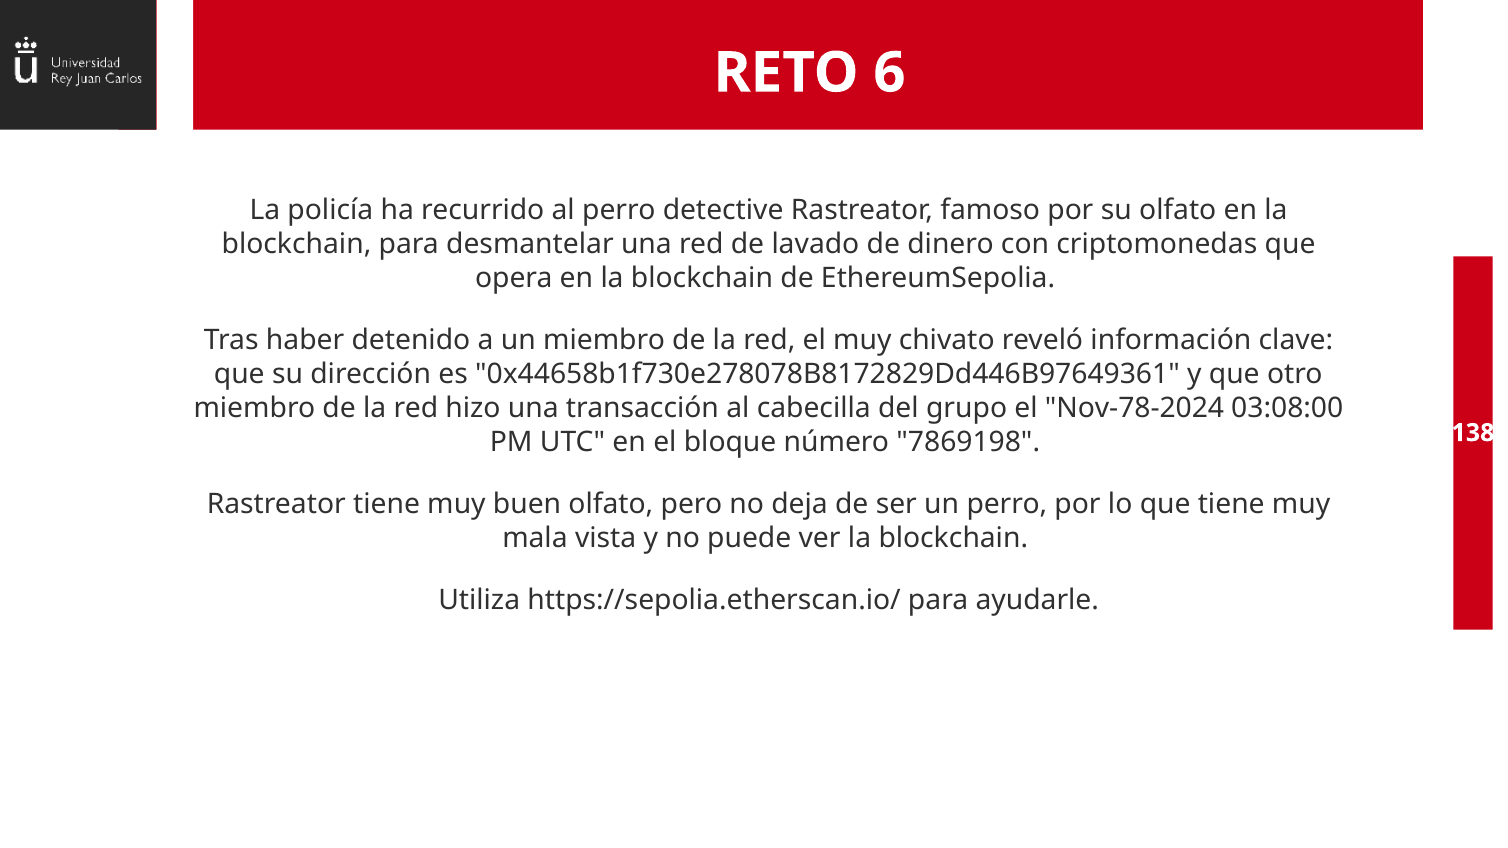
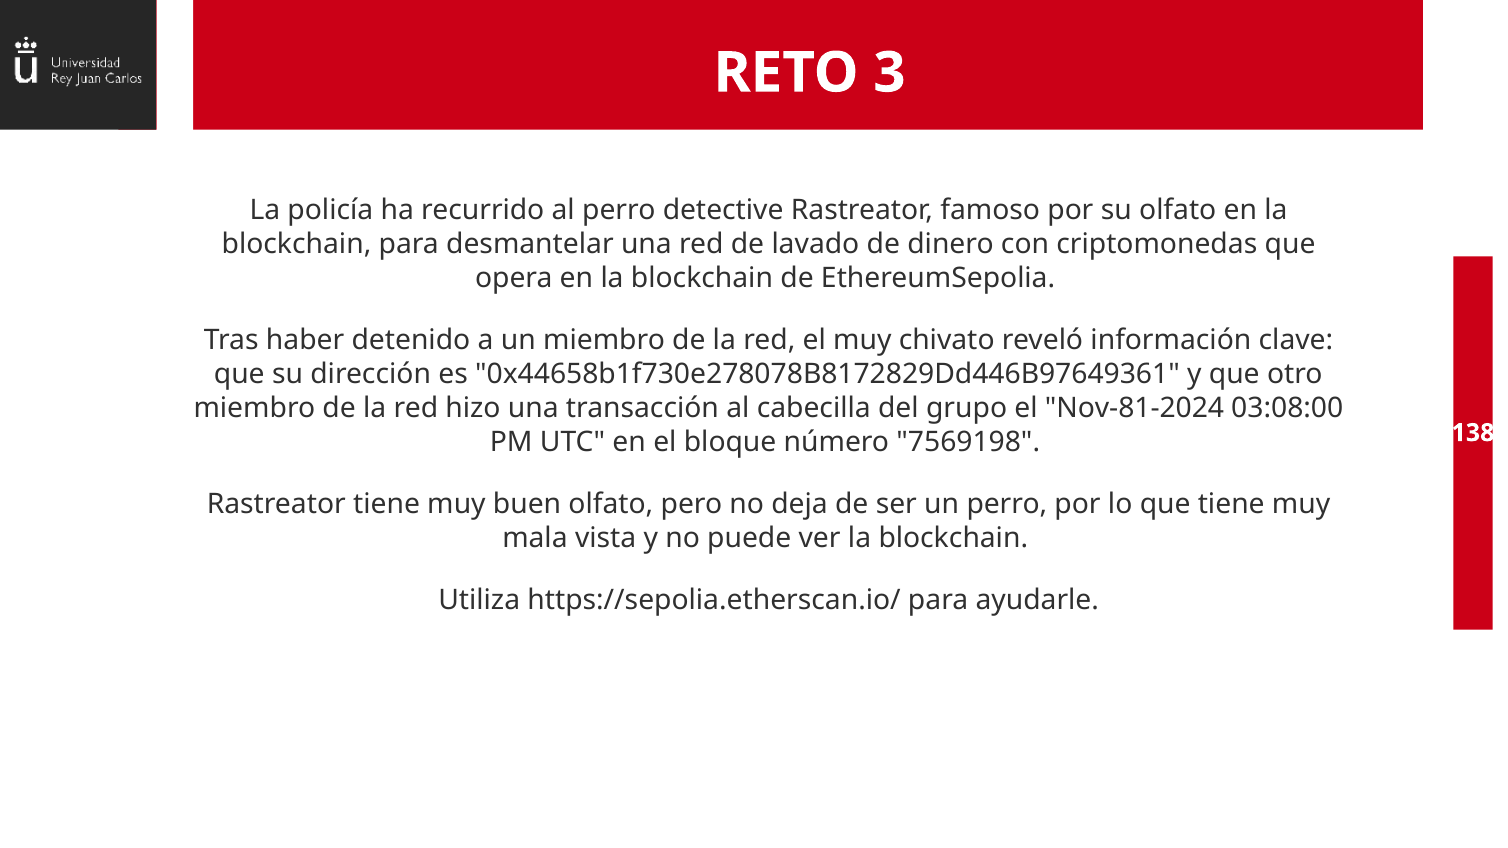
6: 6 -> 3
Nov-78-2024: Nov-78-2024 -> Nov-81-2024
7869198: 7869198 -> 7569198
